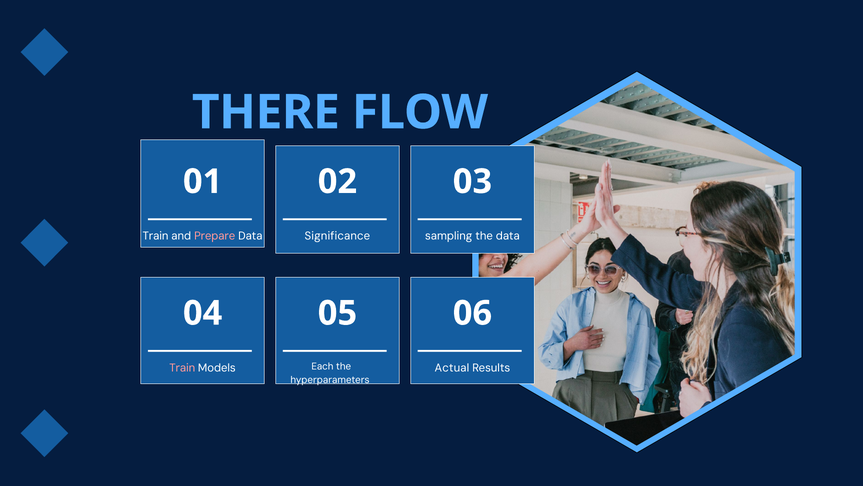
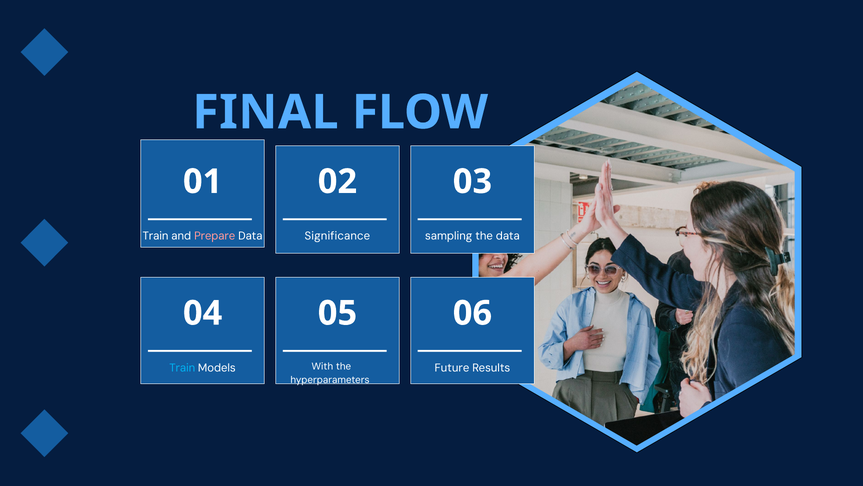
THERE: THERE -> FINAL
Each: Each -> With
Actual: Actual -> Future
Train at (182, 367) colour: pink -> light blue
